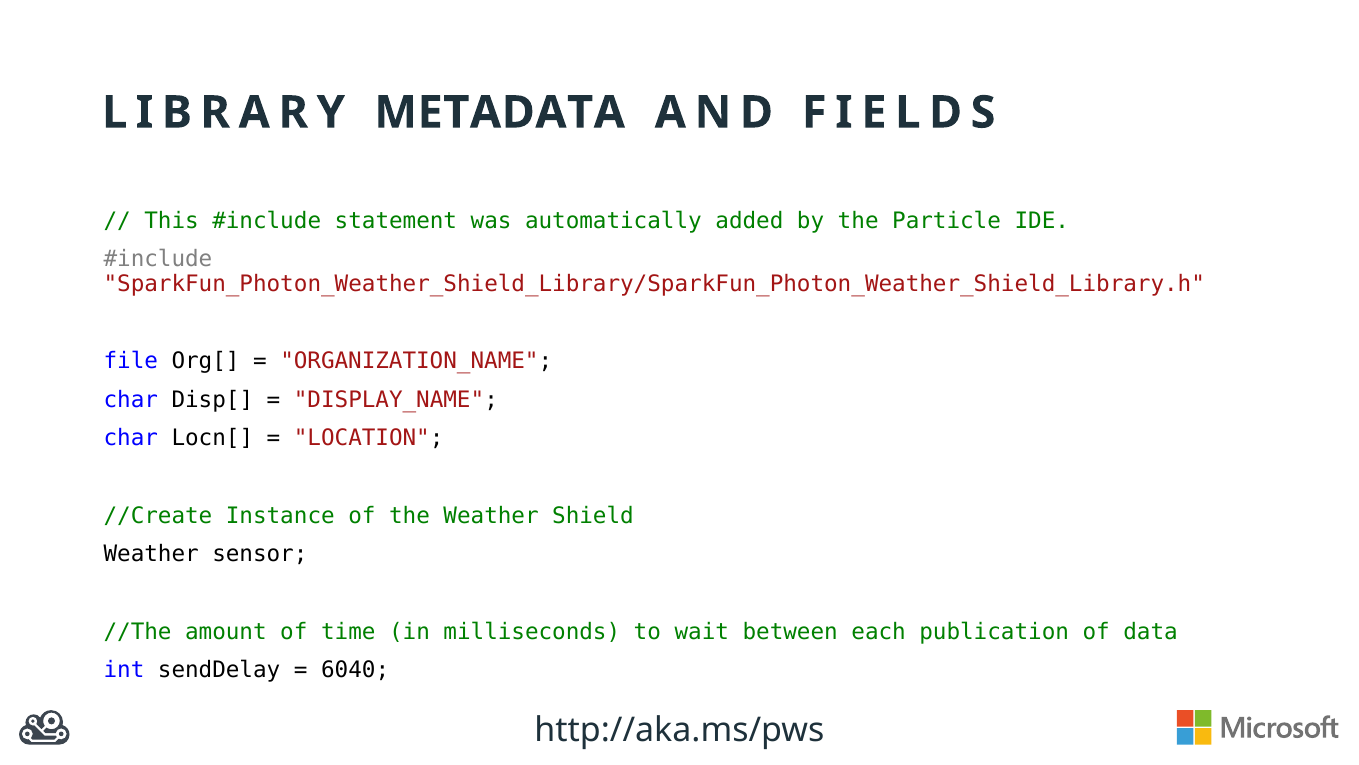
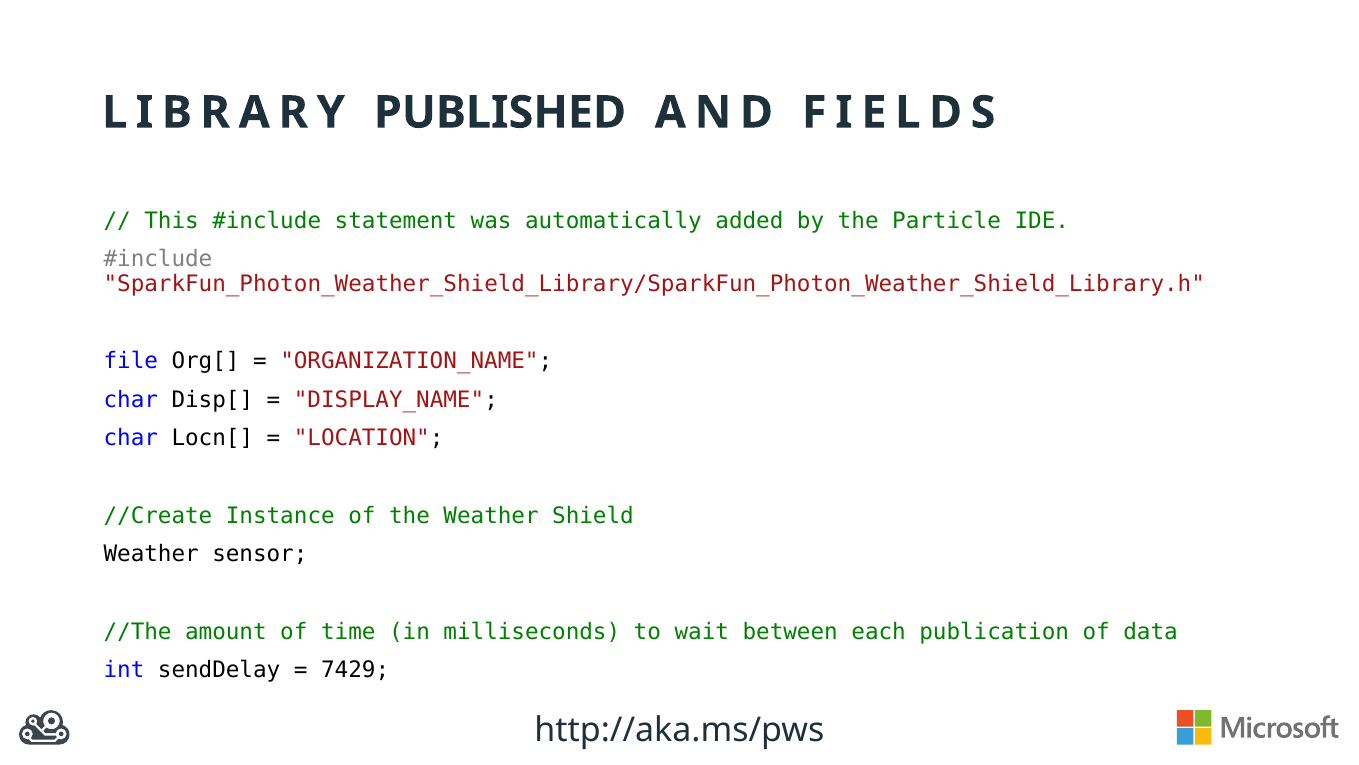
METADATA: METADATA -> PUBLISHED
6040: 6040 -> 7429
